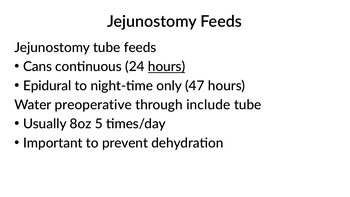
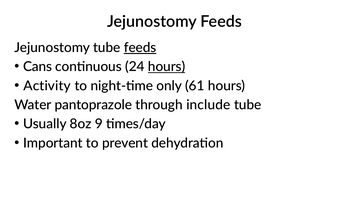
feeds at (140, 48) underline: none -> present
Epidural: Epidural -> Activity
47: 47 -> 61
preoperative: preoperative -> pantoprazole
5: 5 -> 9
